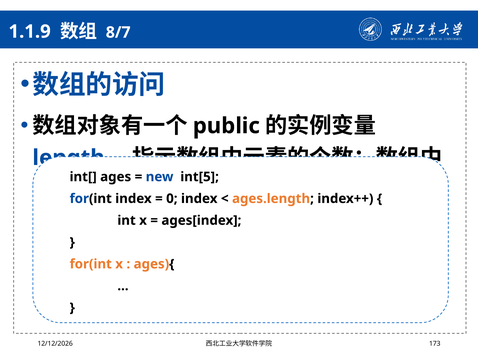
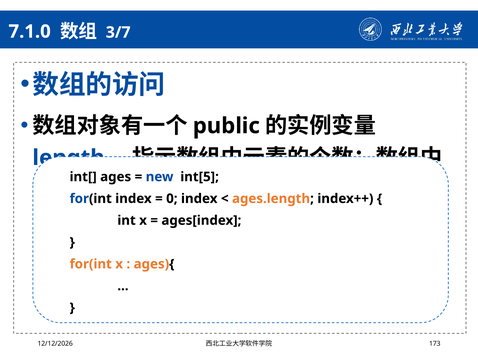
1.1.9: 1.1.9 -> 7.1.0
8/7: 8/7 -> 3/7
